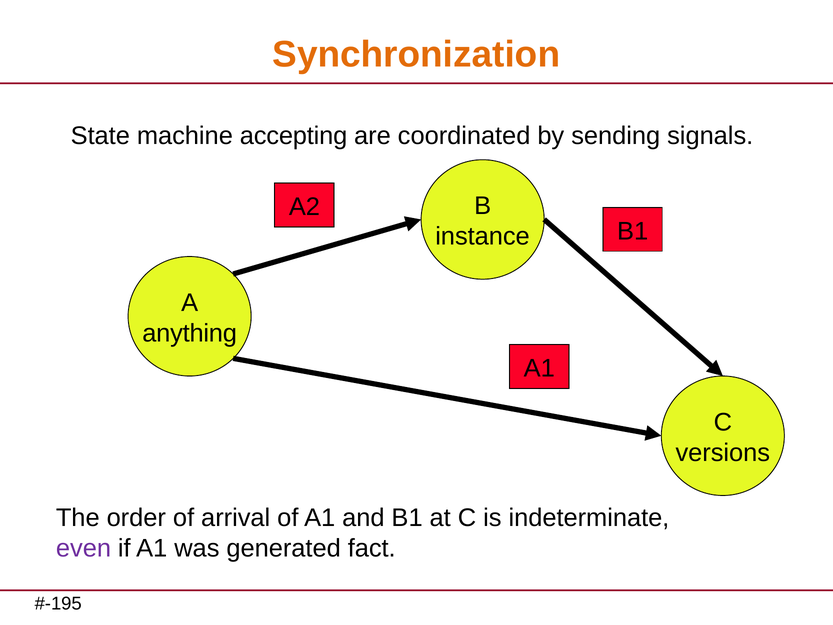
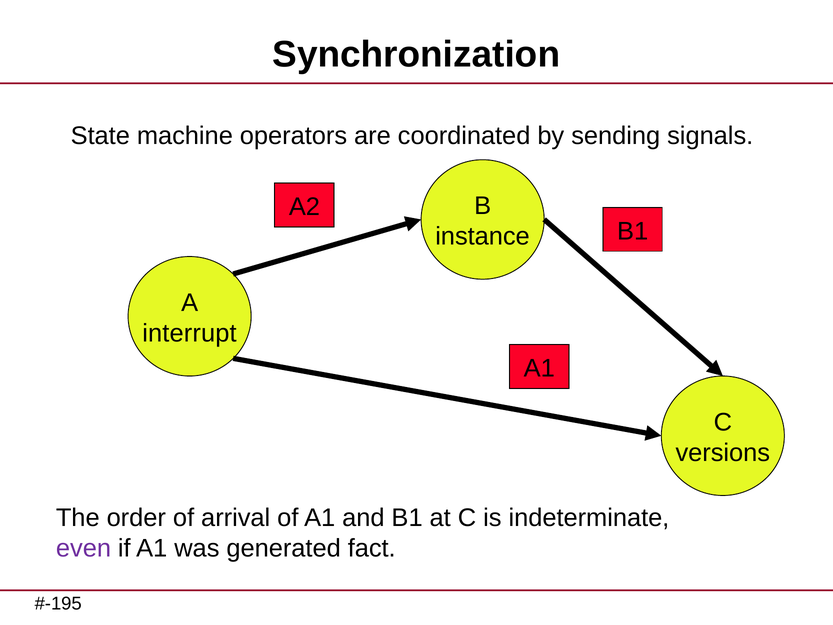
Synchronization colour: orange -> black
accepting: accepting -> operators
anything: anything -> interrupt
